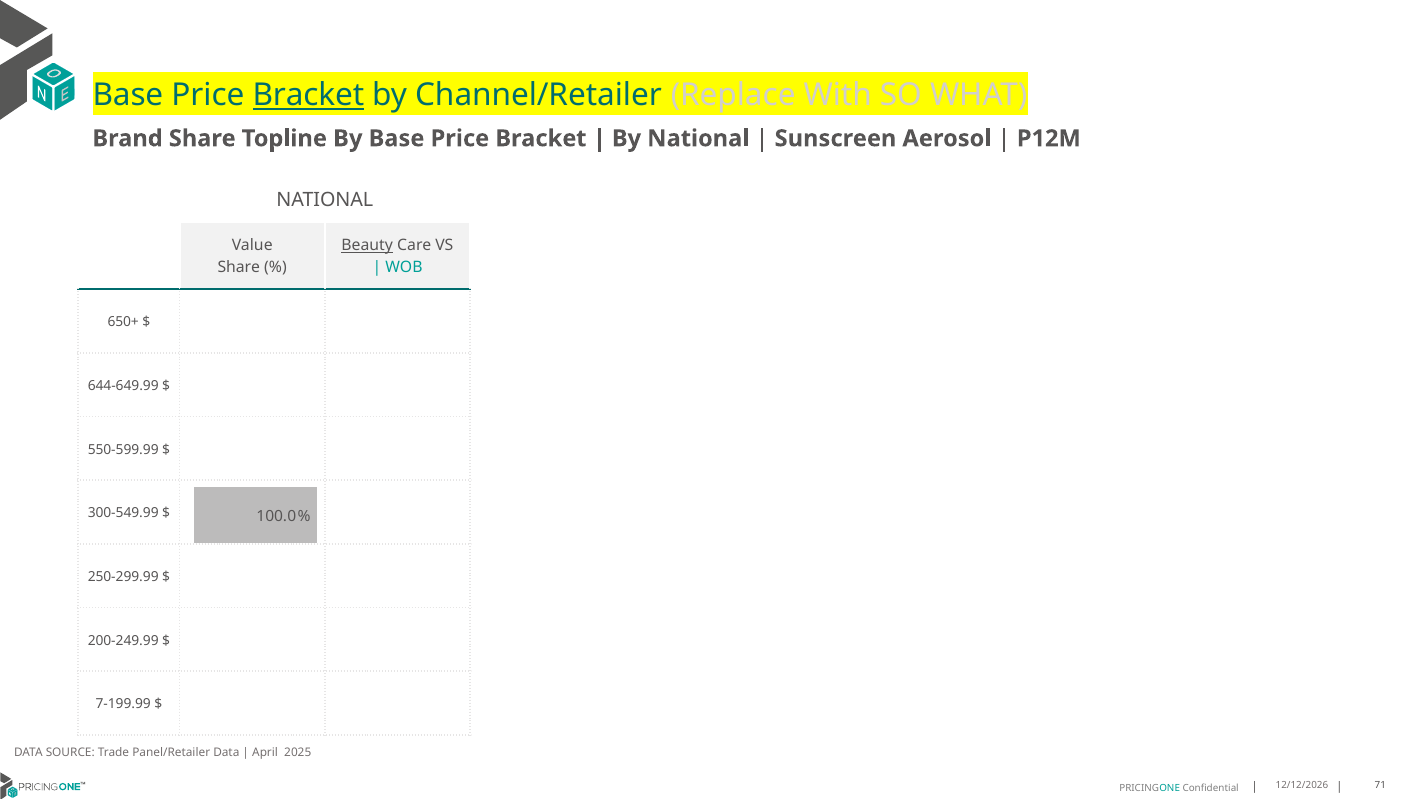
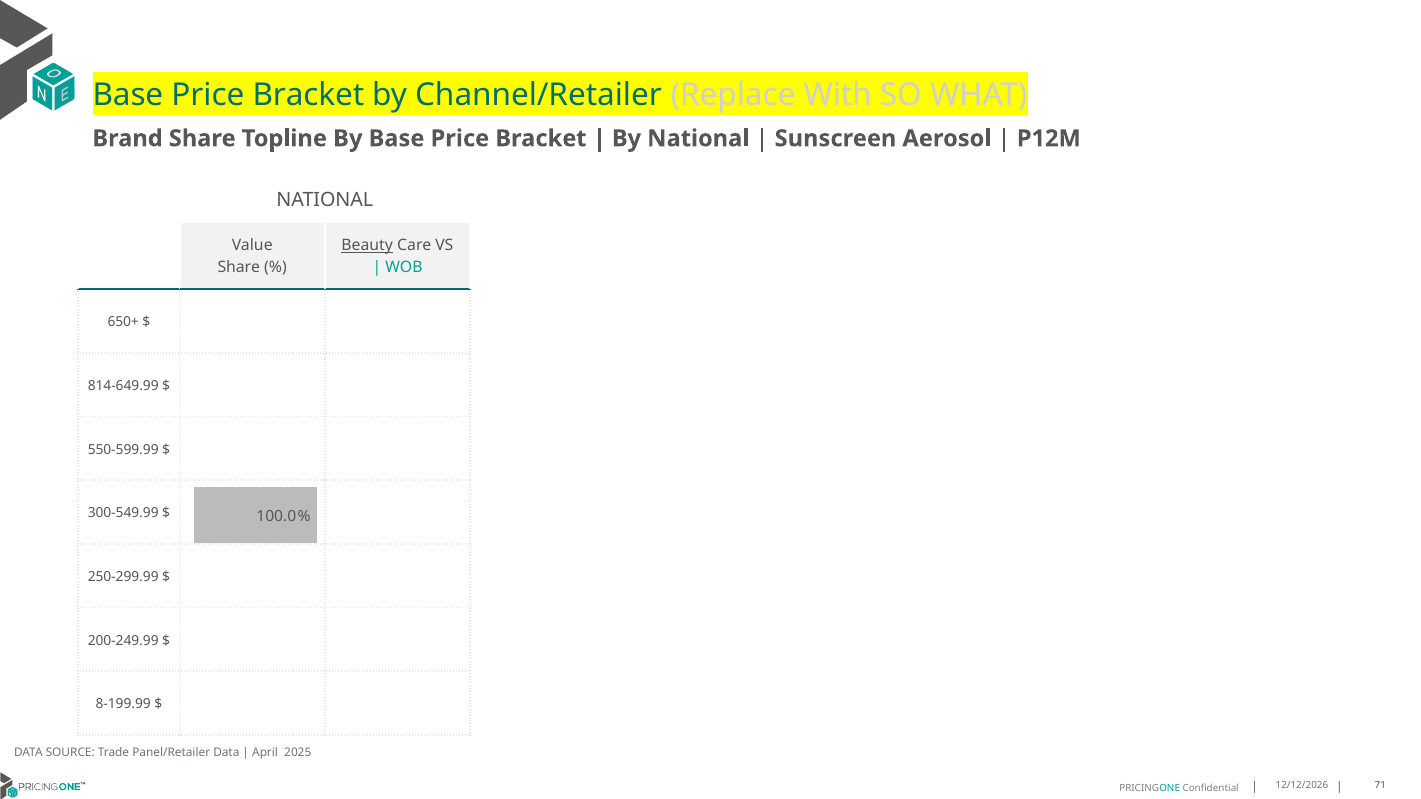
Bracket at (308, 95) underline: present -> none
644-649.99: 644-649.99 -> 814-649.99
7-199.99: 7-199.99 -> 8-199.99
